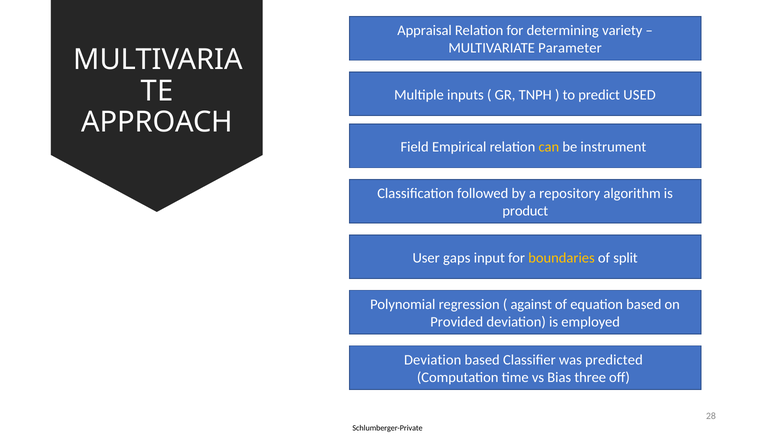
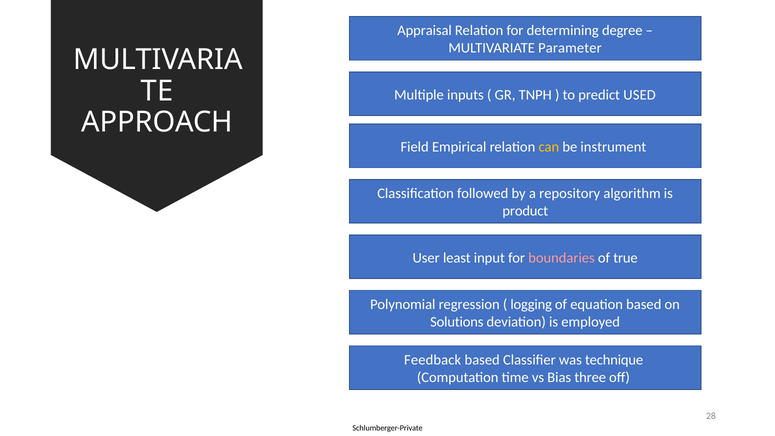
variety: variety -> degree
gaps: gaps -> least
boundaries colour: yellow -> pink
split: split -> true
against: against -> logging
Provided: Provided -> Solutions
Deviation at (433, 360): Deviation -> Feedback
predicted: predicted -> technique
